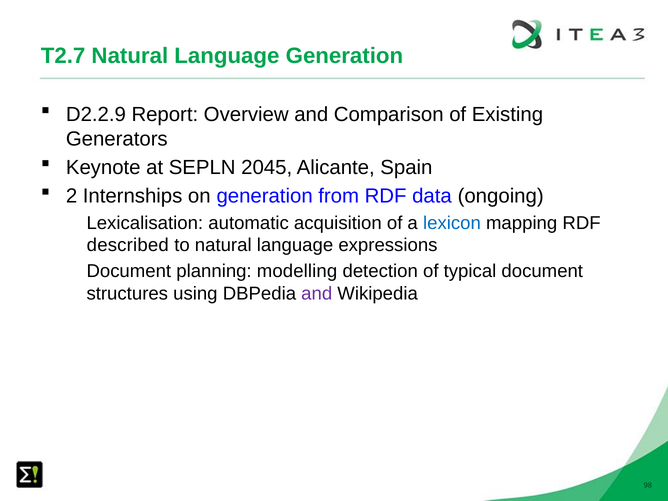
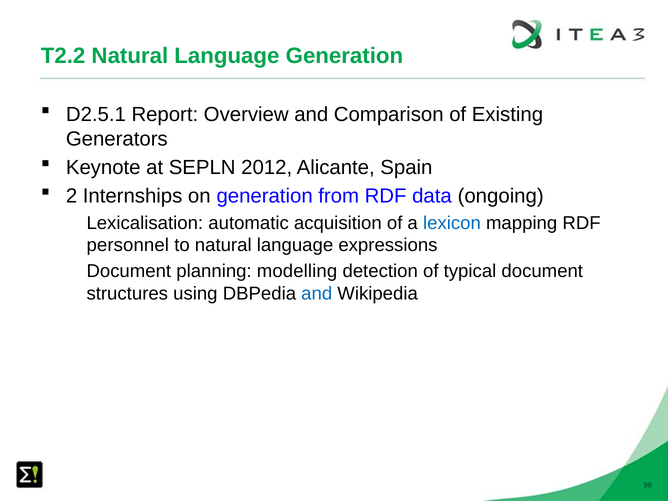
T2.7: T2.7 -> T2.2
D2.2.9: D2.2.9 -> D2.5.1
2045: 2045 -> 2012
described: described -> personnel
and at (317, 293) colour: purple -> blue
